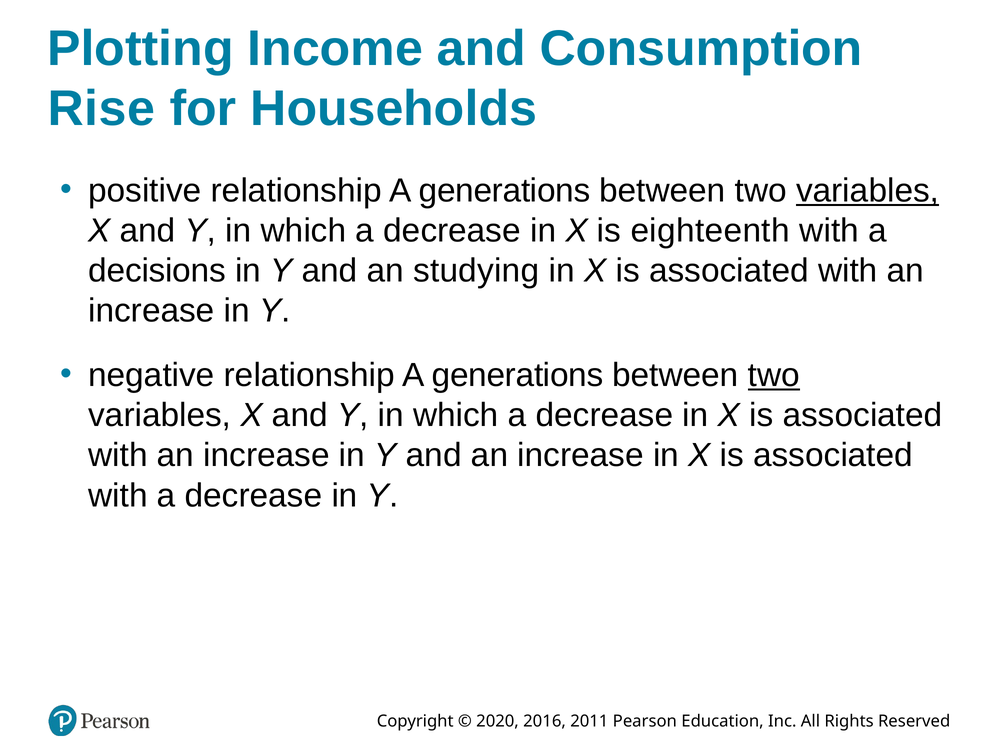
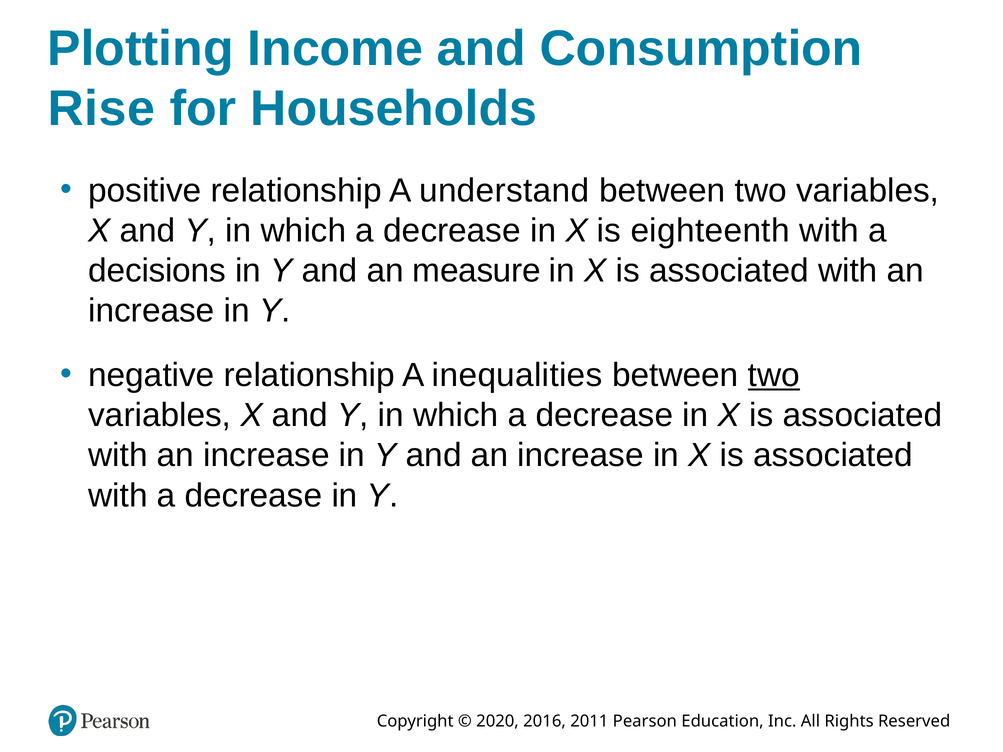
positive relationship A generations: generations -> understand
variables at (868, 191) underline: present -> none
studying: studying -> measure
negative relationship A generations: generations -> inequalities
